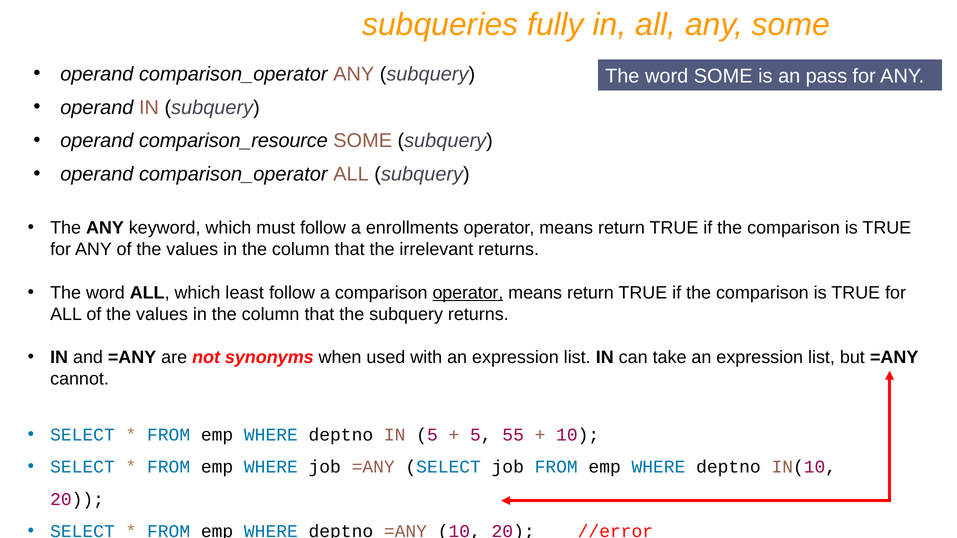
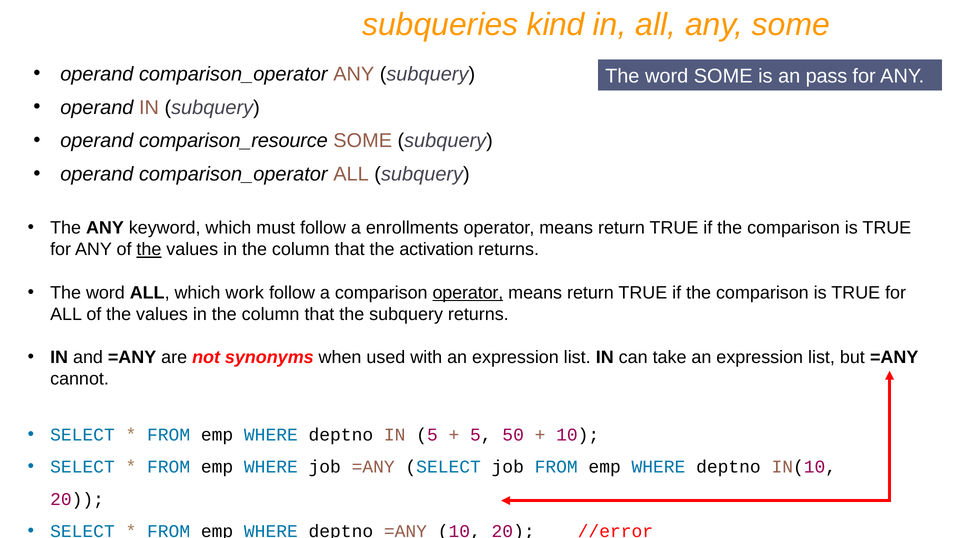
fully: fully -> kind
the at (149, 250) underline: none -> present
irrelevant: irrelevant -> activation
least: least -> work
55: 55 -> 50
